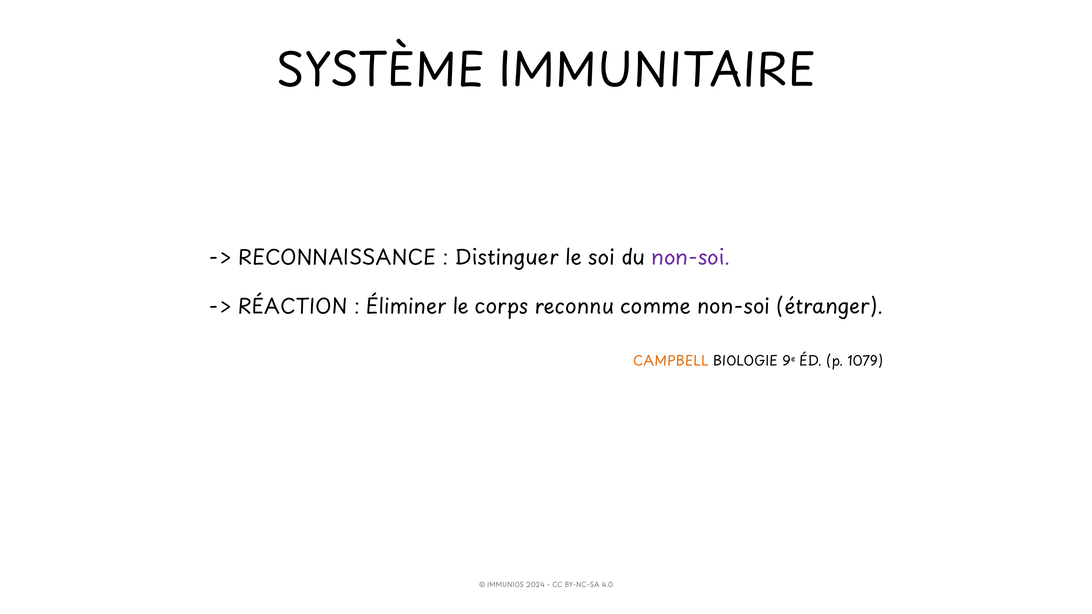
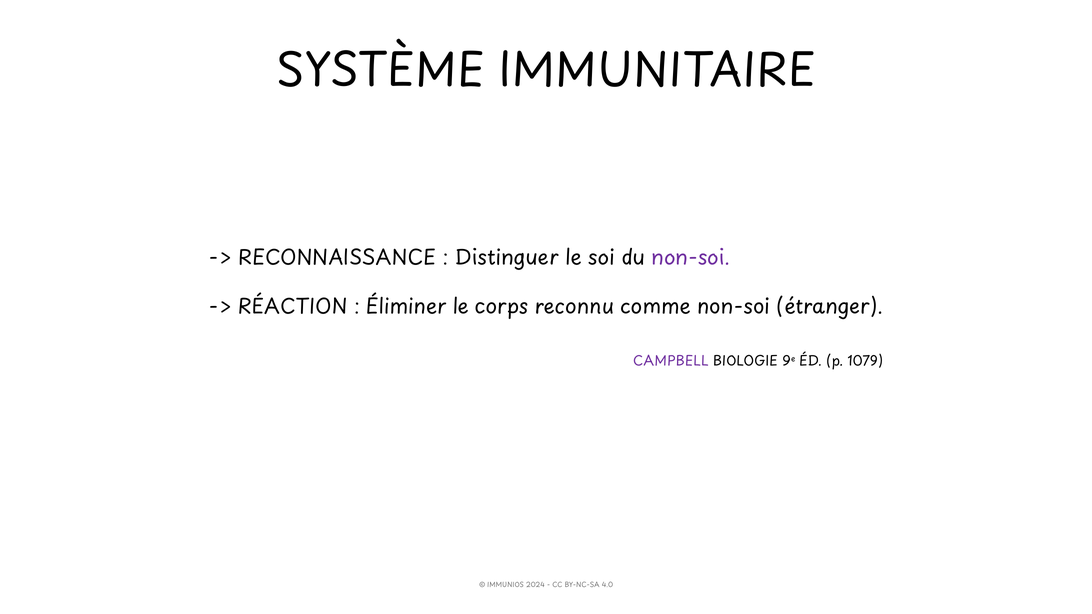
CAMPBELL colour: orange -> purple
